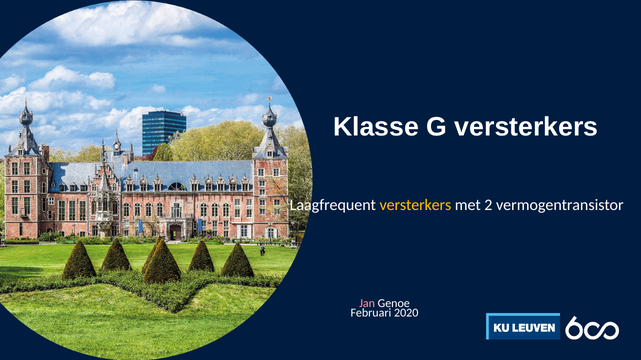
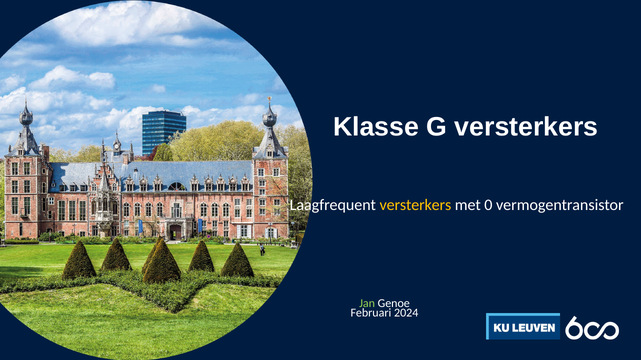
2: 2 -> 0
Jan colour: pink -> light green
2020: 2020 -> 2024
